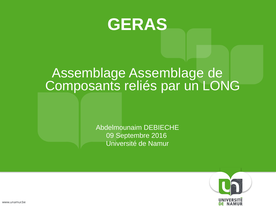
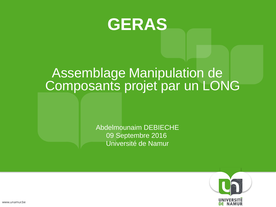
Assemblage Assemblage: Assemblage -> Manipulation
reliés: reliés -> projet
